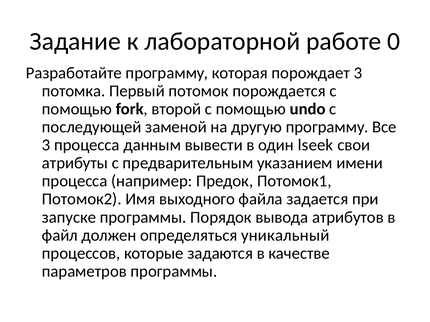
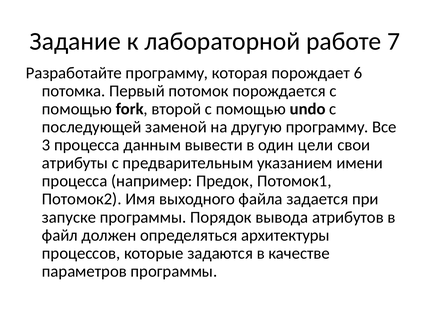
0: 0 -> 7
порождает 3: 3 -> 6
lseek: lseek -> цели
уникальный: уникальный -> архитектуры
